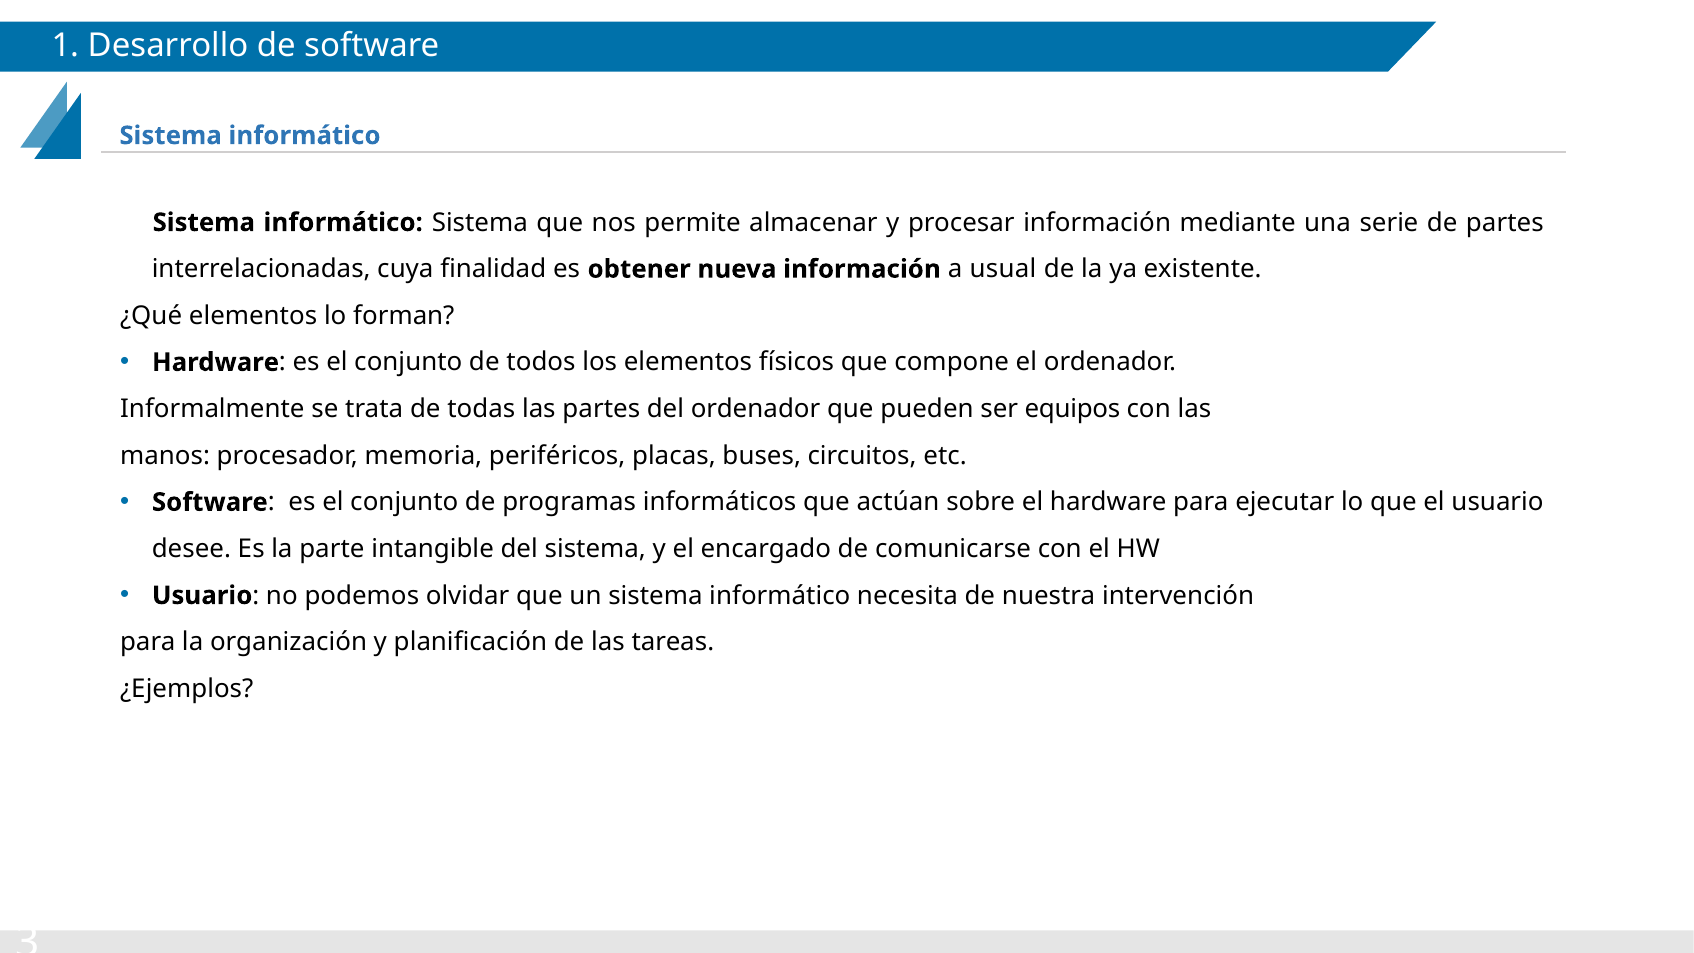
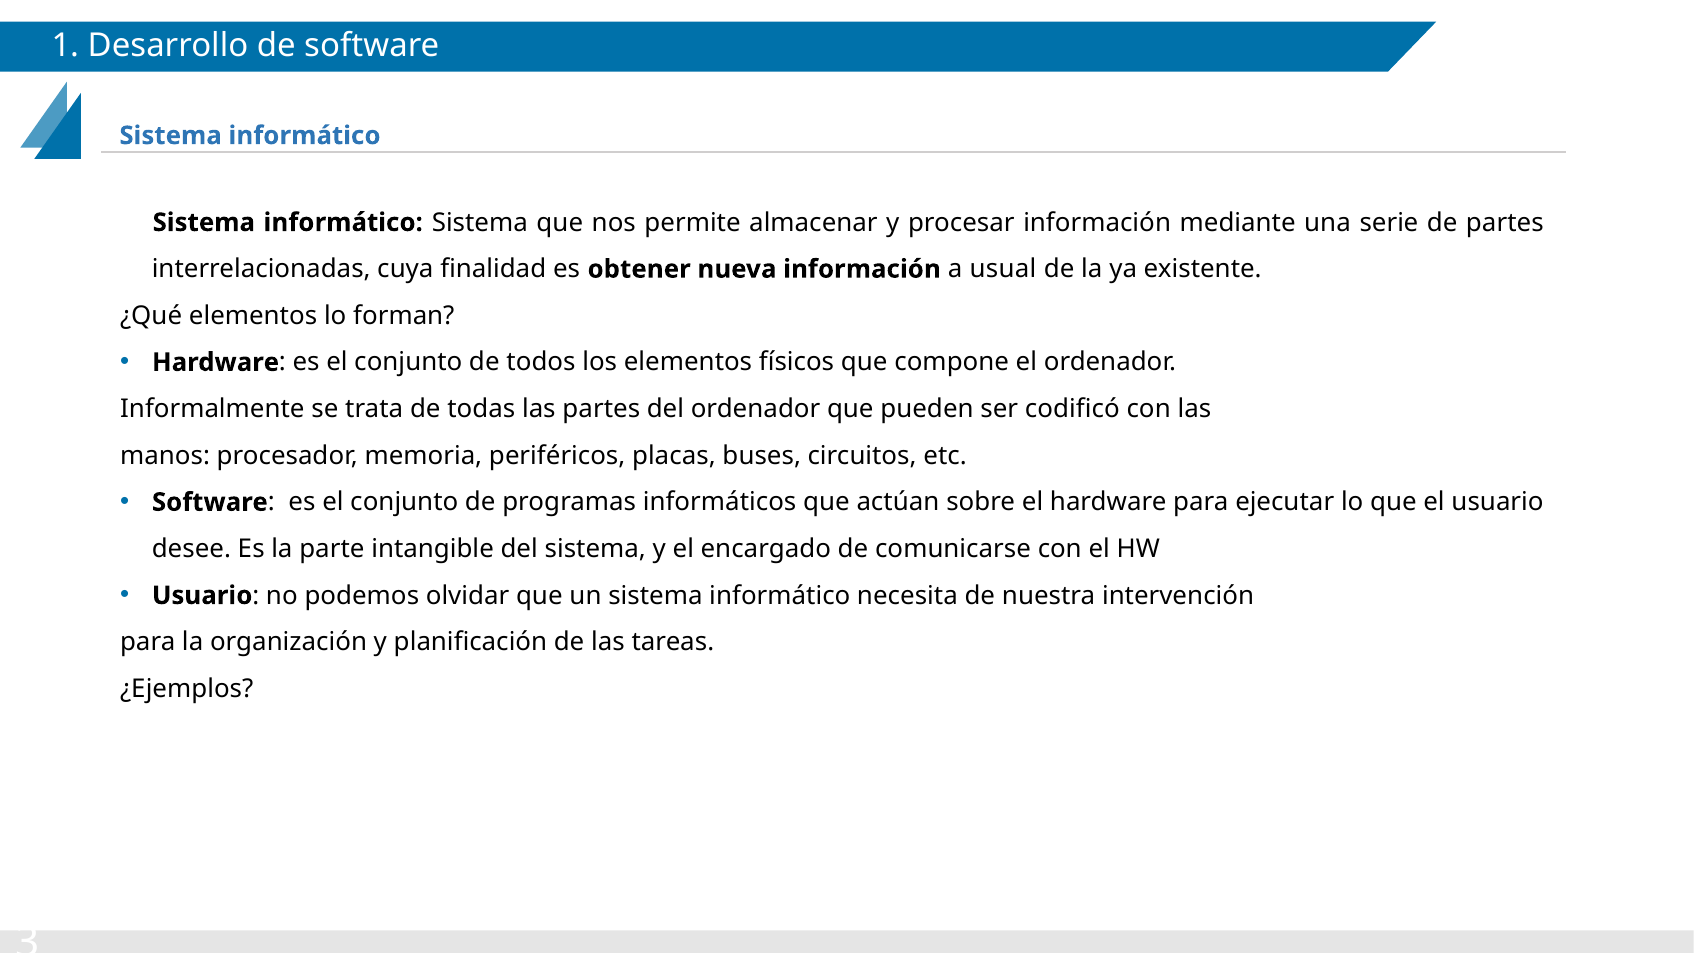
equipos: equipos -> codificó
